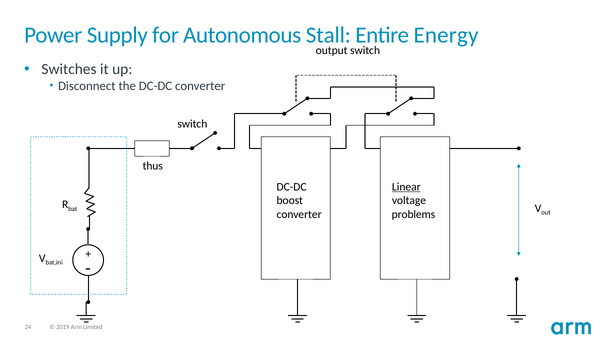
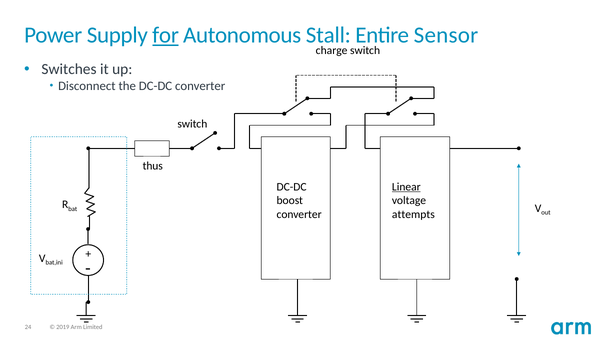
for underline: none -> present
Energy: Energy -> Sensor
output: output -> charge
problems: problems -> attempts
